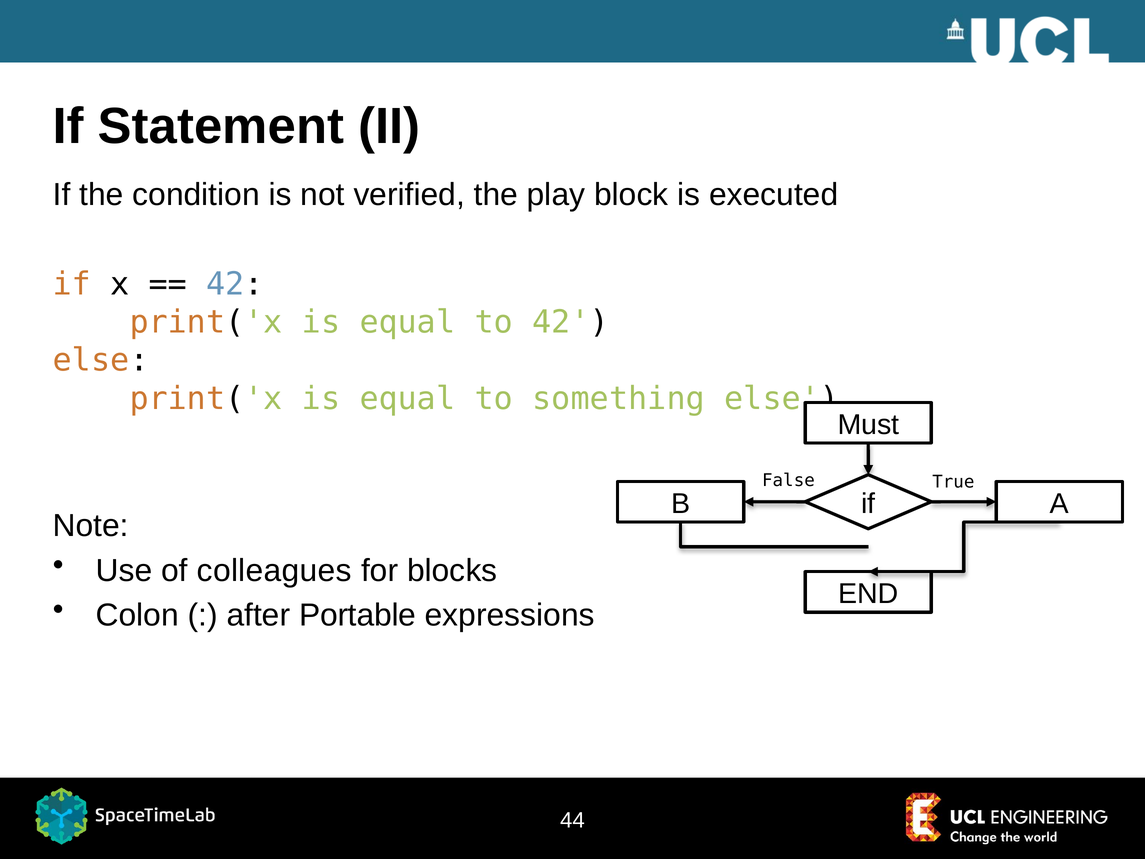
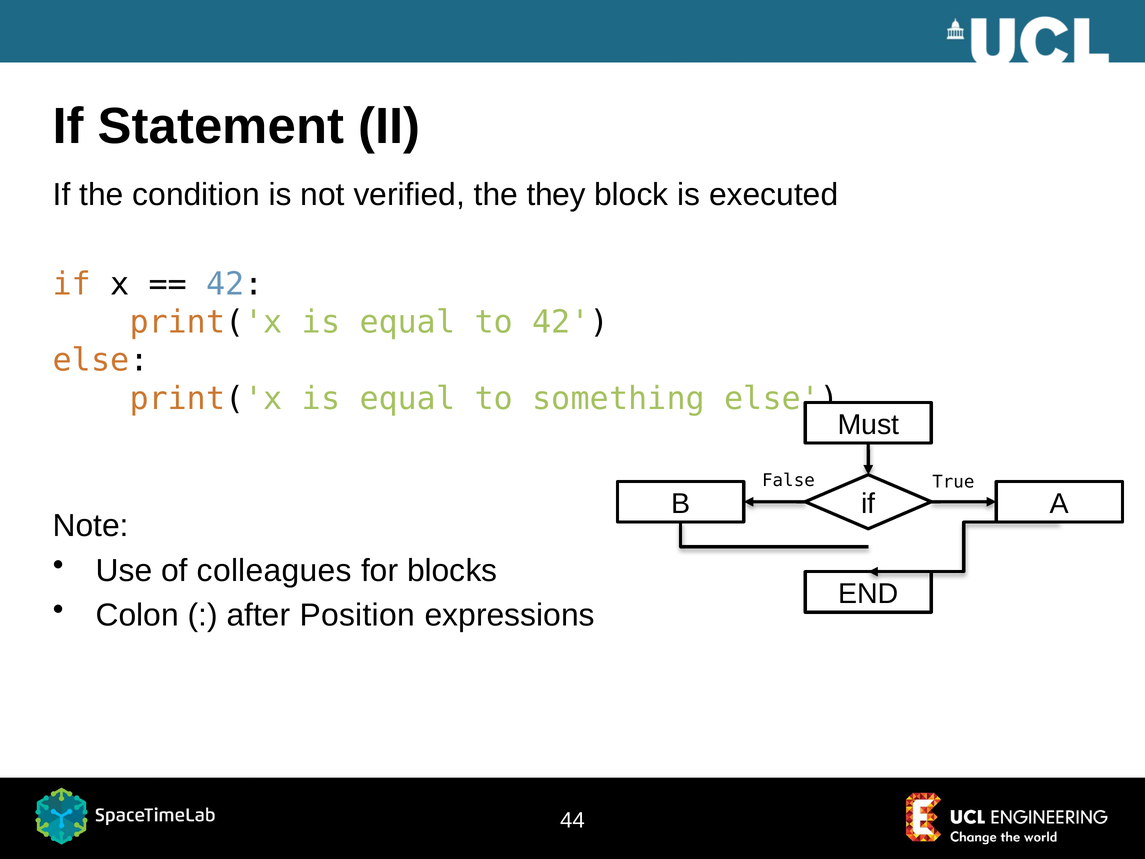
play: play -> they
Portable: Portable -> Position
